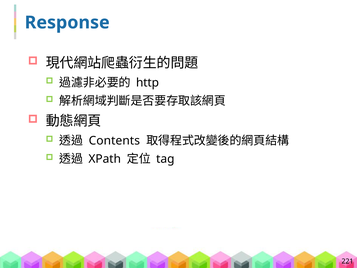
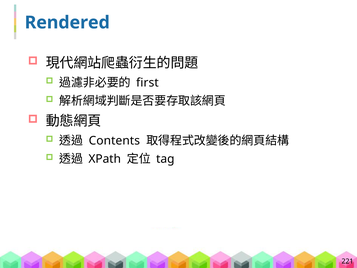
Response: Response -> Rendered
http: http -> first
